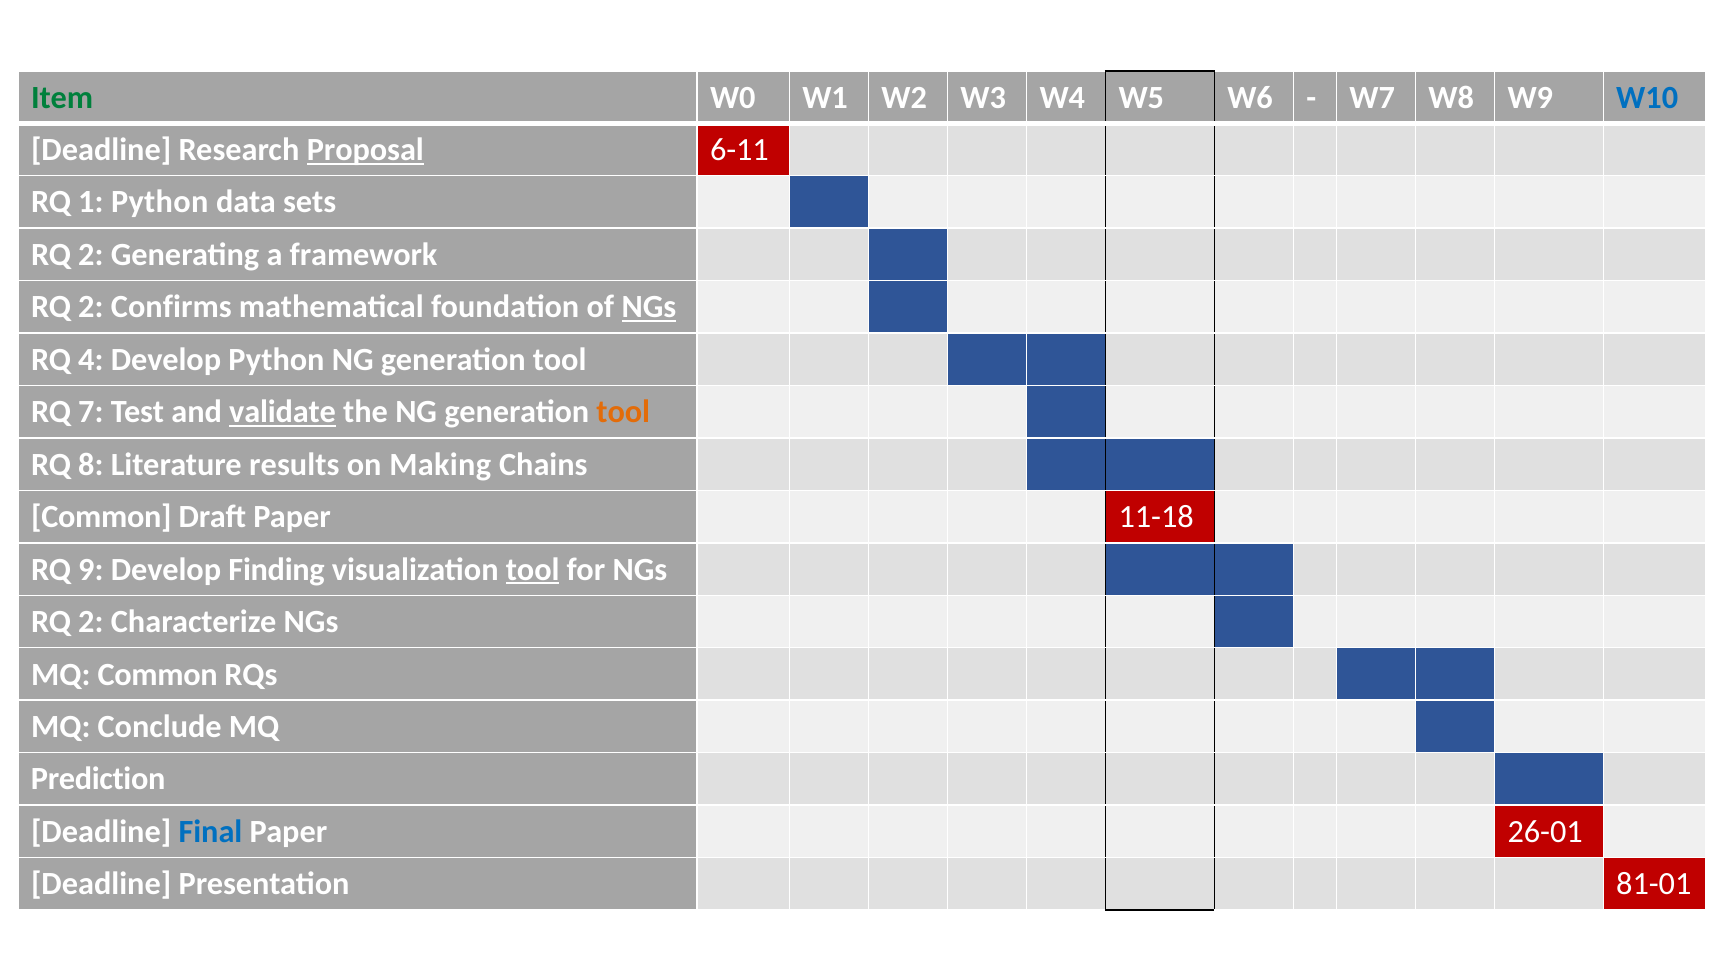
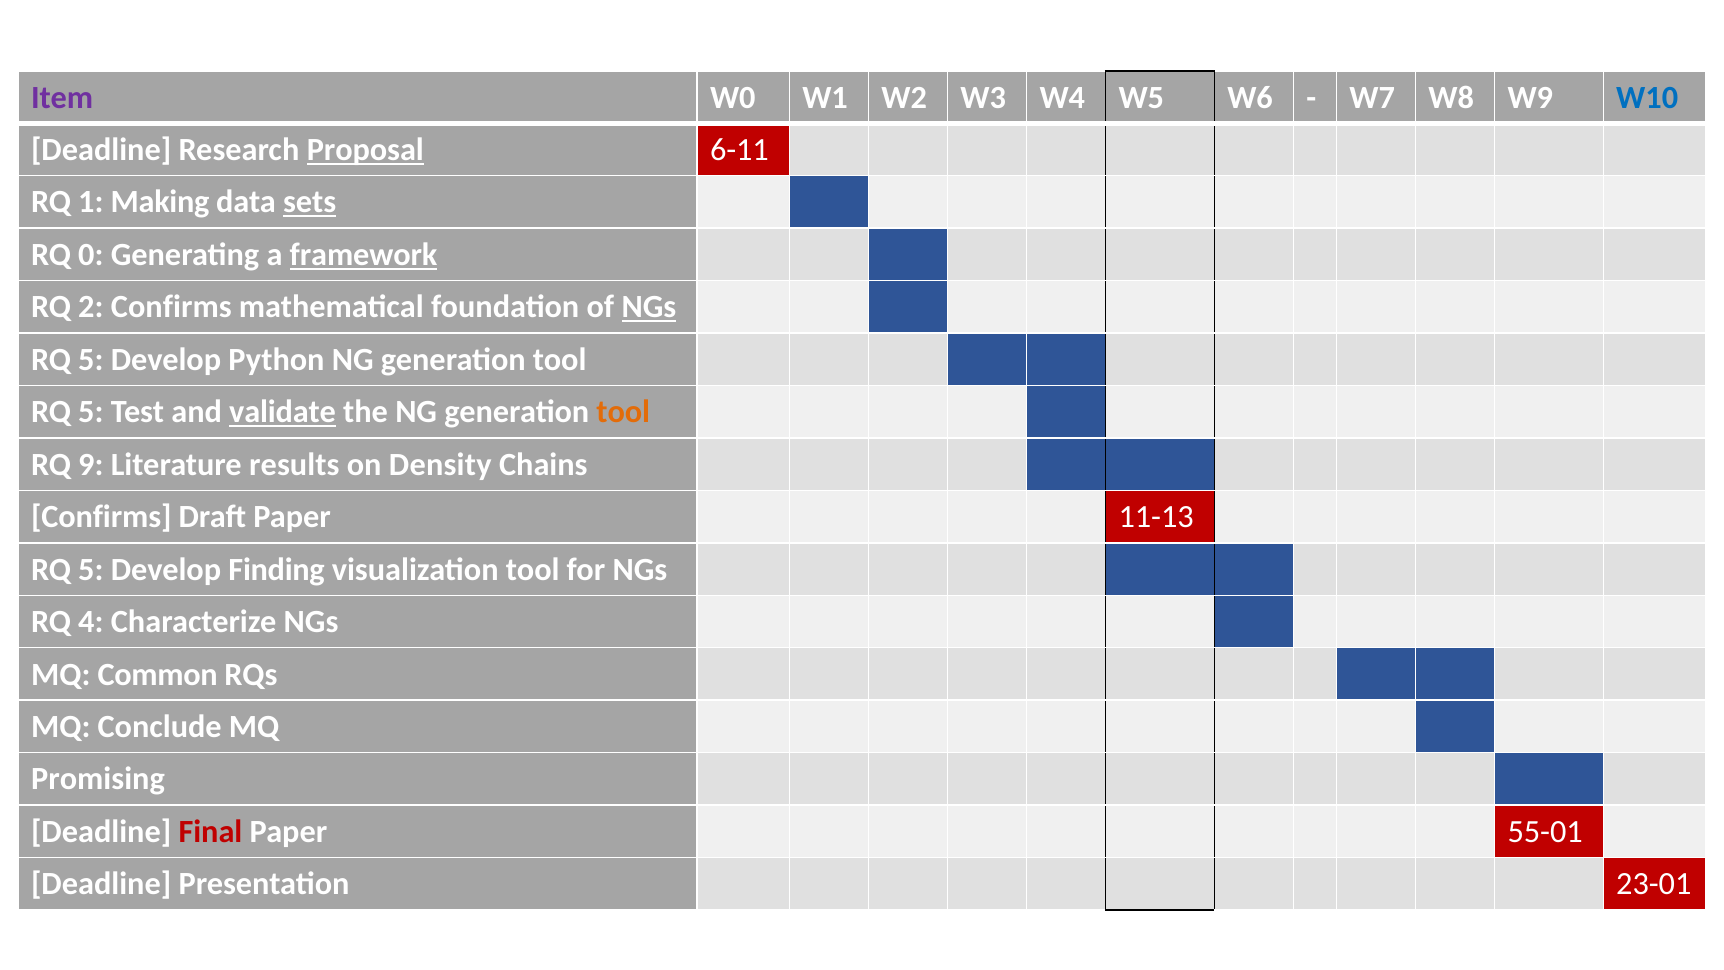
Item colour: green -> purple
1 Python: Python -> Making
sets underline: none -> present
2 at (91, 255): 2 -> 0
framework underline: none -> present
4 at (91, 360): 4 -> 5
7 at (91, 412): 7 -> 5
8: 8 -> 9
Making: Making -> Density
Common at (101, 517): Common -> Confirms
11-18: 11-18 -> 11-13
9 at (91, 569): 9 -> 5
tool at (533, 569) underline: present -> none
2 at (91, 622): 2 -> 4
Prediction: Prediction -> Promising
Final colour: blue -> red
26-01: 26-01 -> 55-01
81-01: 81-01 -> 23-01
